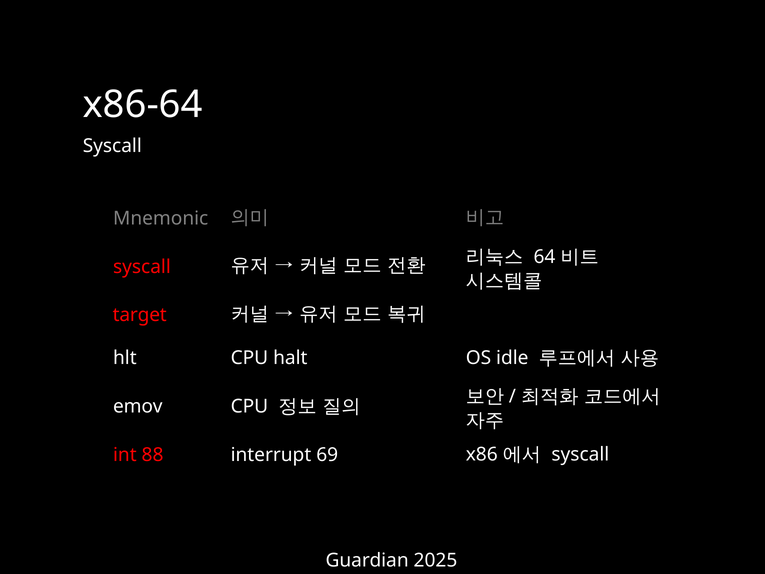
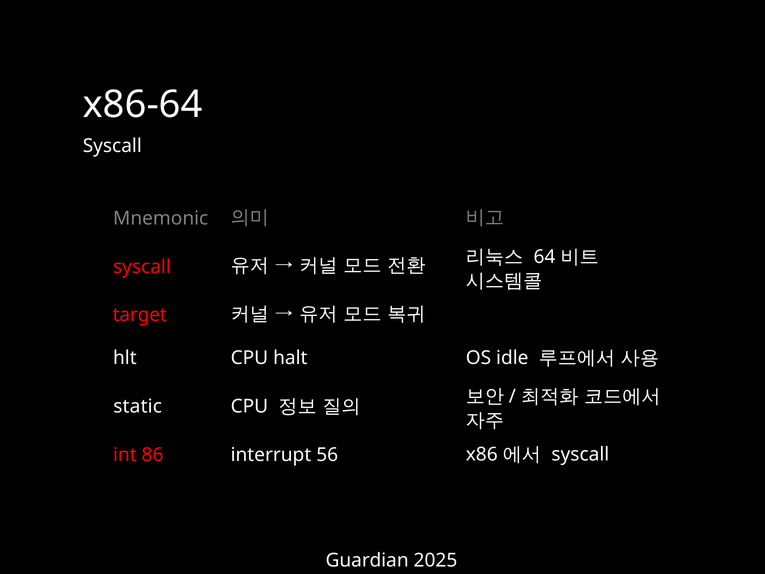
emov: emov -> static
88: 88 -> 86
69: 69 -> 56
